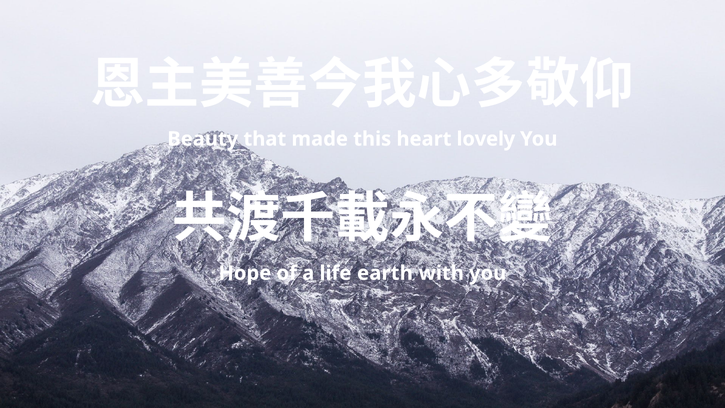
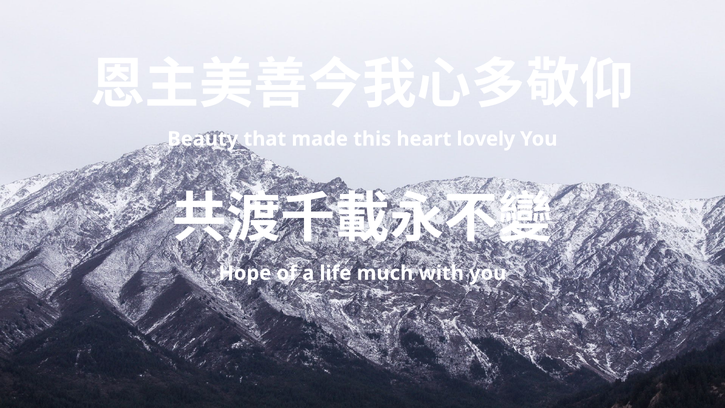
earth: earth -> much
